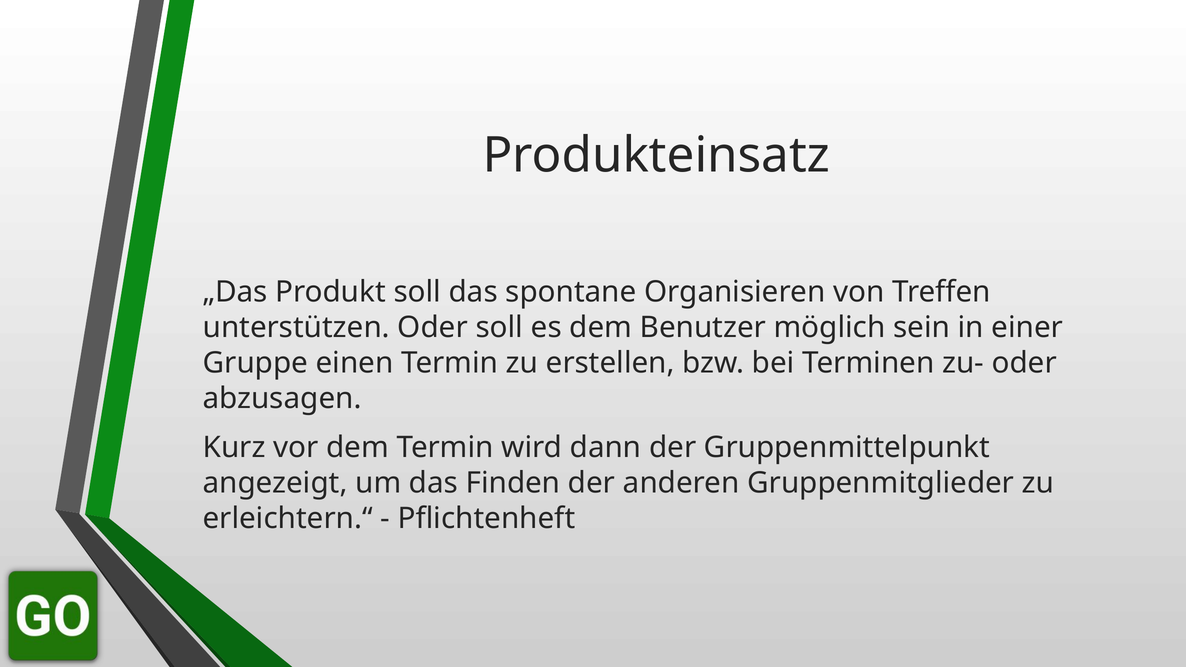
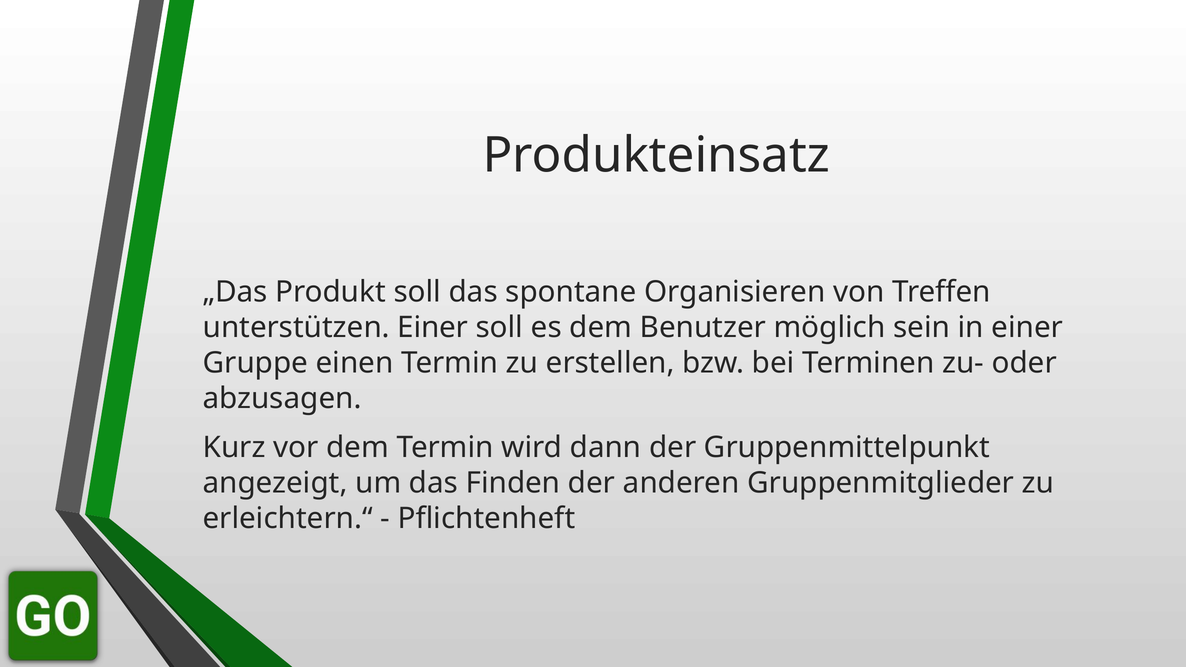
unterstützen Oder: Oder -> Einer
